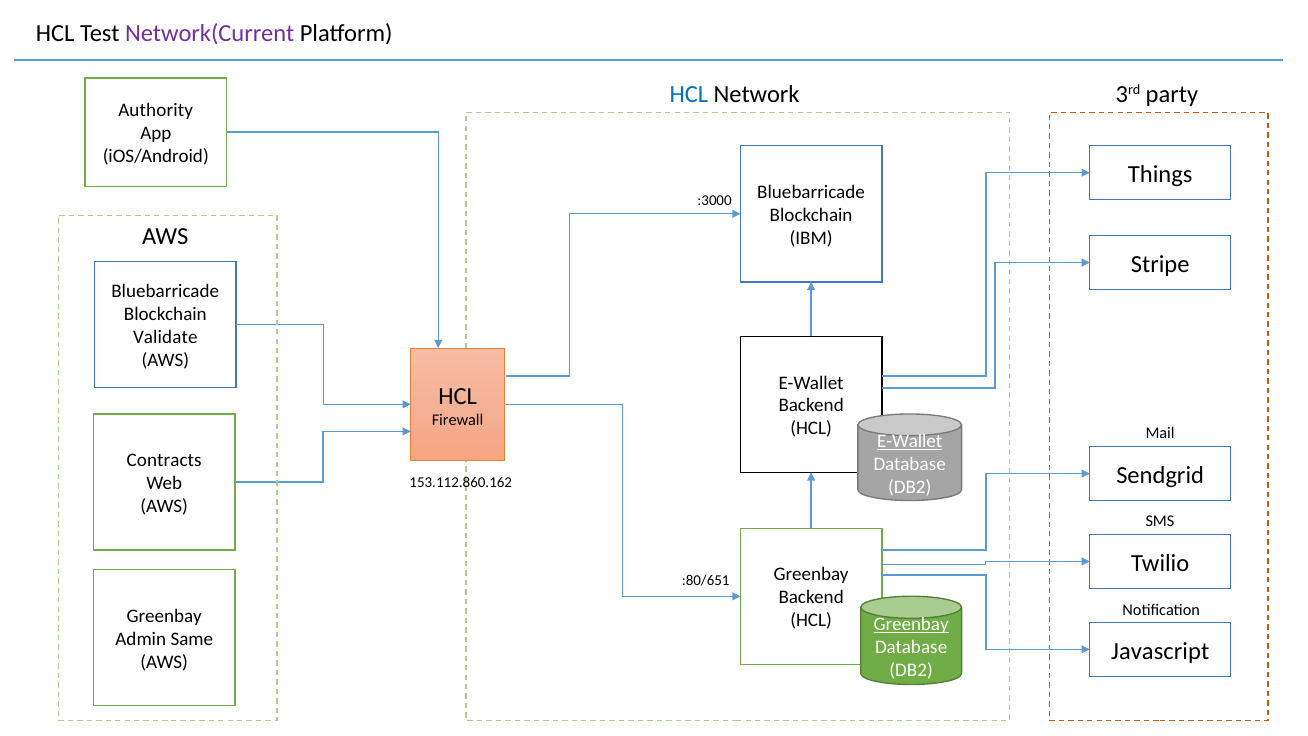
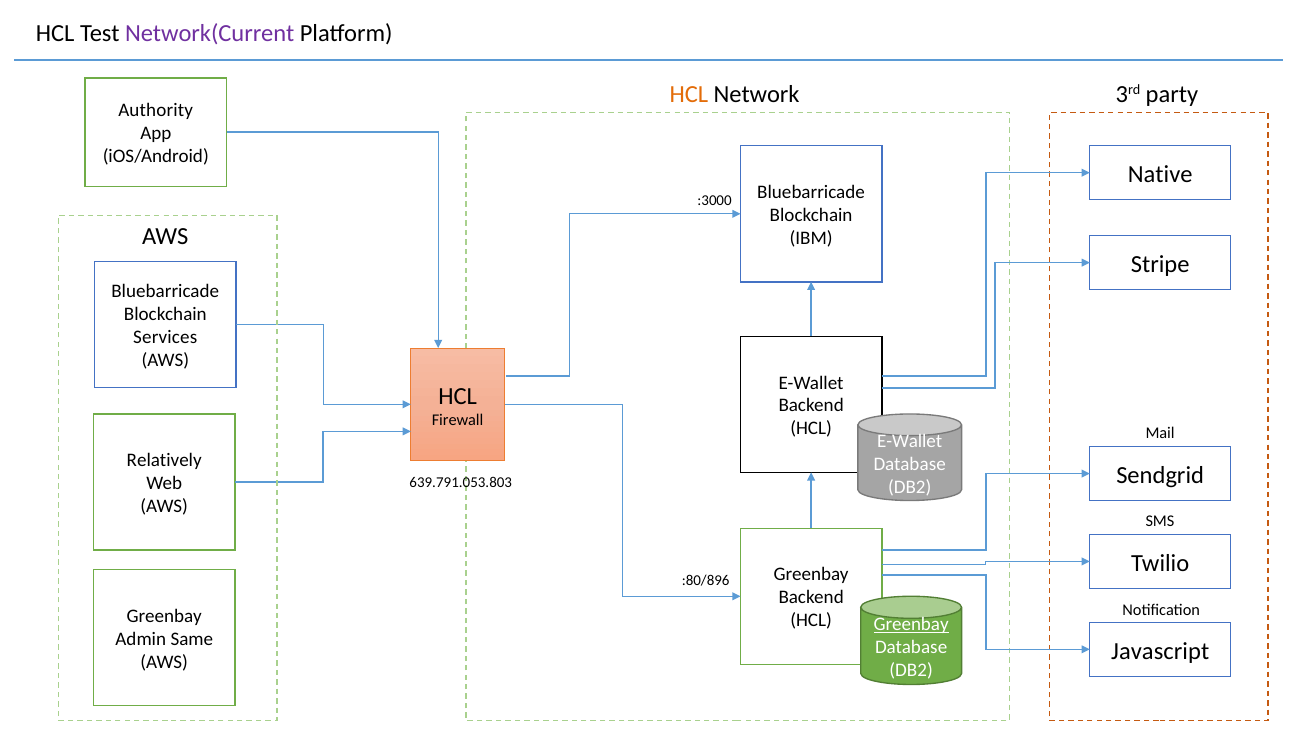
HCL at (689, 94) colour: blue -> orange
Things: Things -> Native
Validate: Validate -> Services
E-Wallet at (910, 441) underline: present -> none
Contracts: Contracts -> Relatively
153.112.860.162: 153.112.860.162 -> 639.791.053.803
:80/651: :80/651 -> :80/896
